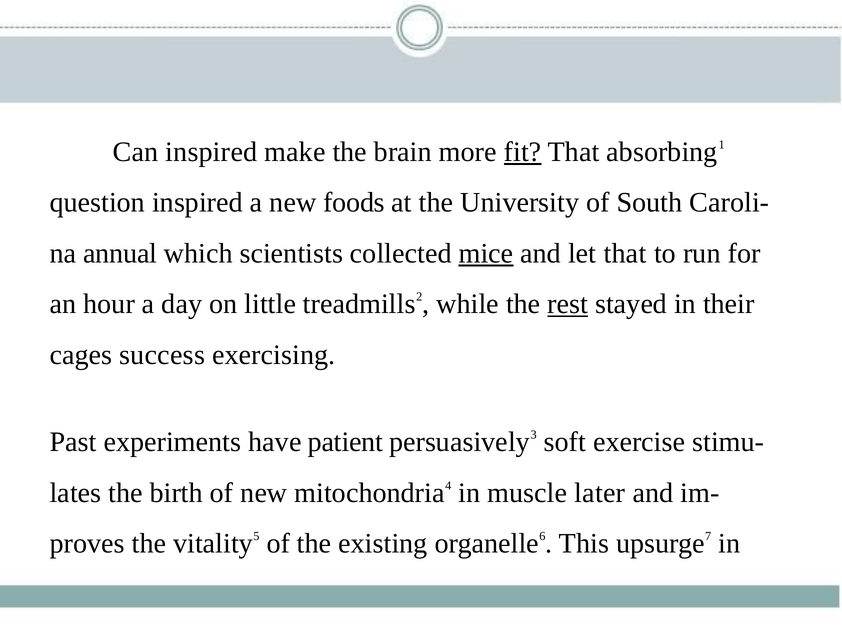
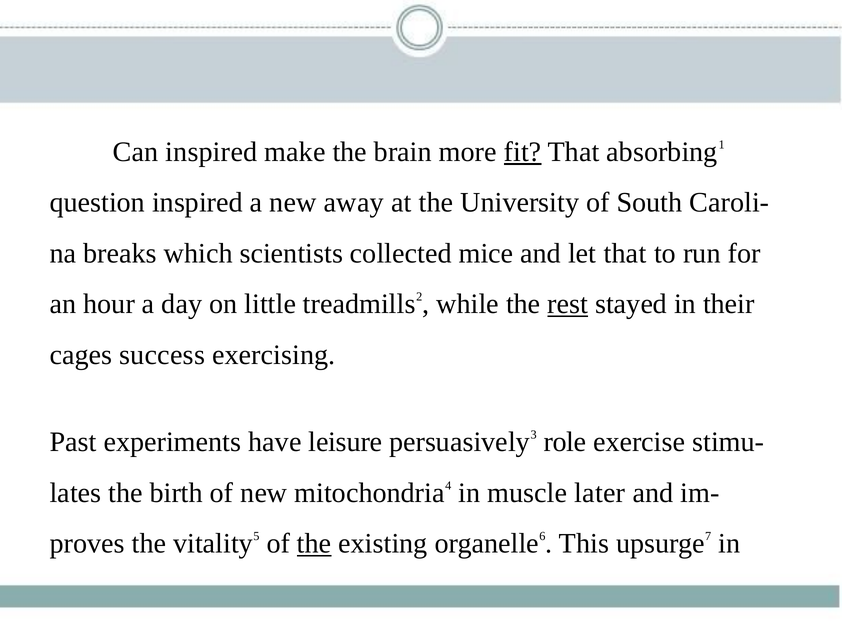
foods: foods -> away
annual: annual -> breaks
mice underline: present -> none
patient: patient -> leisure
soft: soft -> role
the at (314, 543) underline: none -> present
